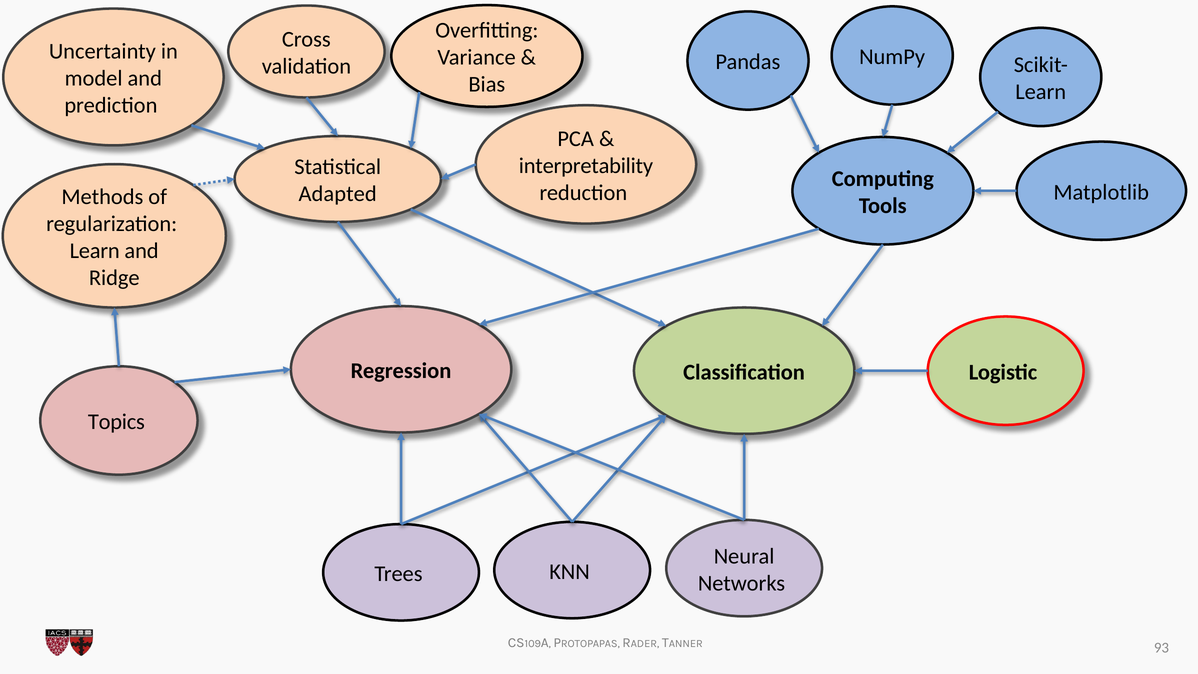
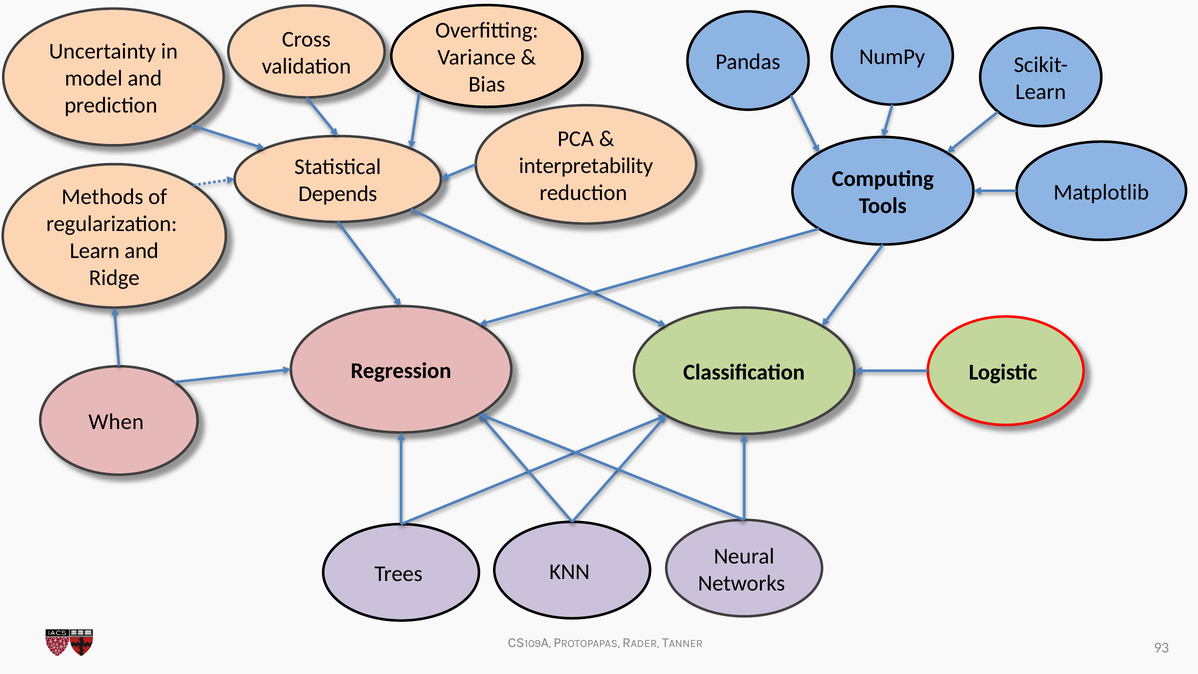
Adapted: Adapted -> Depends
Topics: Topics -> When
